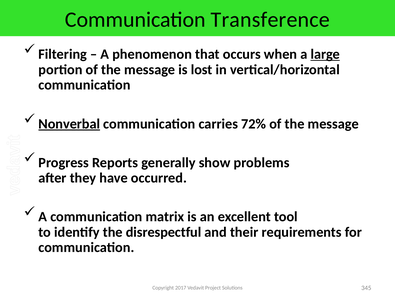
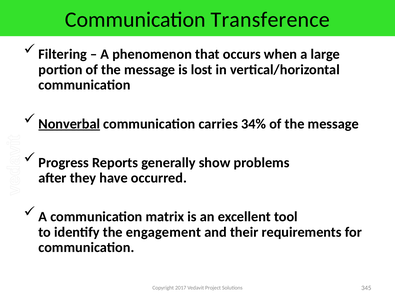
large underline: present -> none
72%: 72% -> 34%
disrespectful: disrespectful -> engagement
